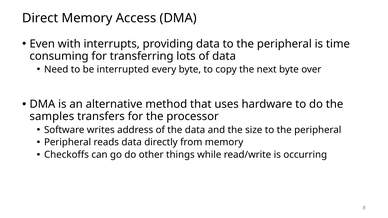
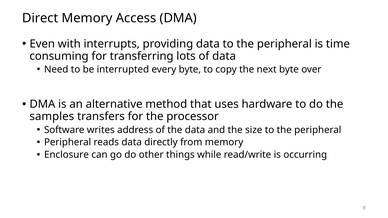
Checkoffs: Checkoffs -> Enclosure
